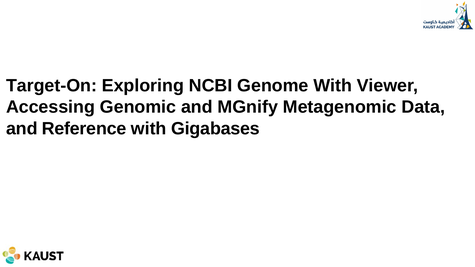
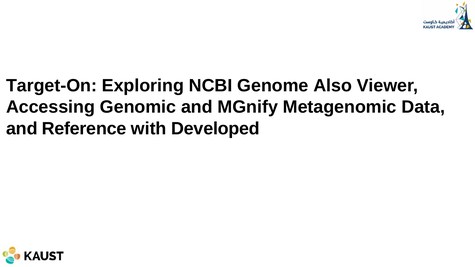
Genome With: With -> Also
Gigabases: Gigabases -> Developed
